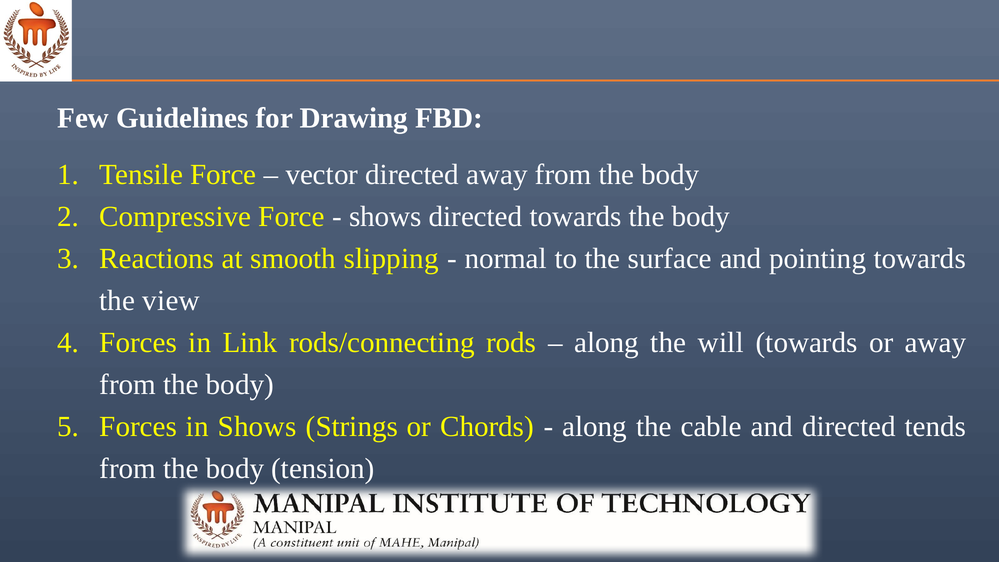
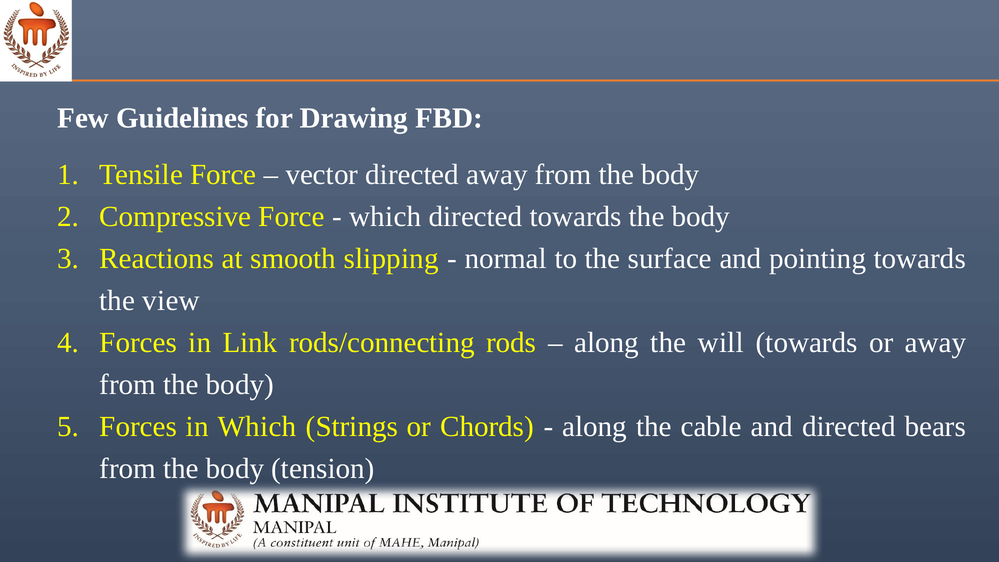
shows at (385, 217): shows -> which
in Shows: Shows -> Which
tends: tends -> bears
